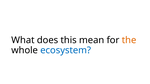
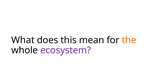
ecosystem colour: blue -> purple
